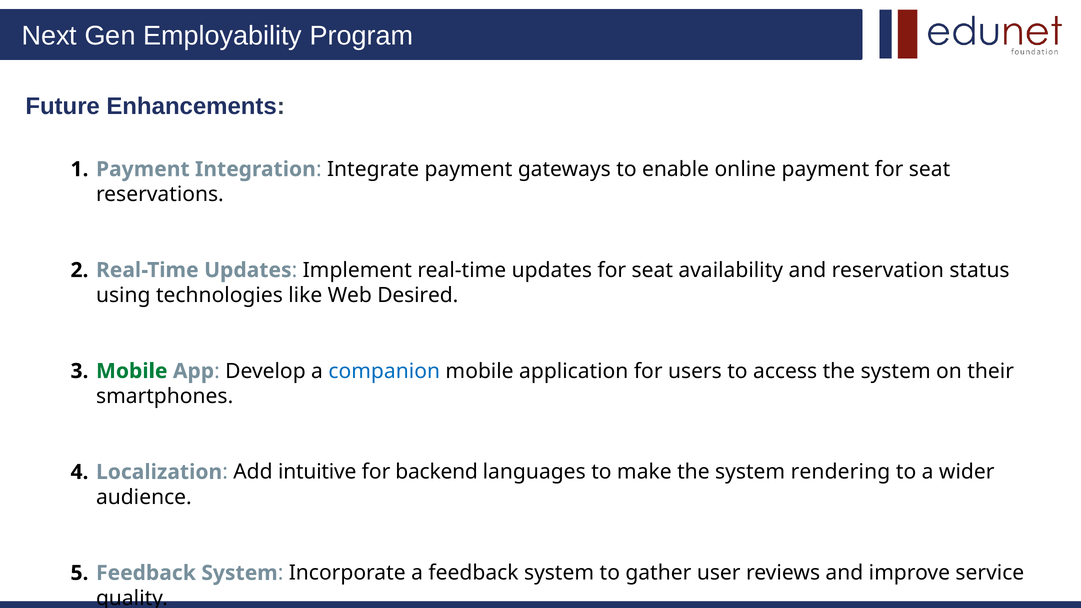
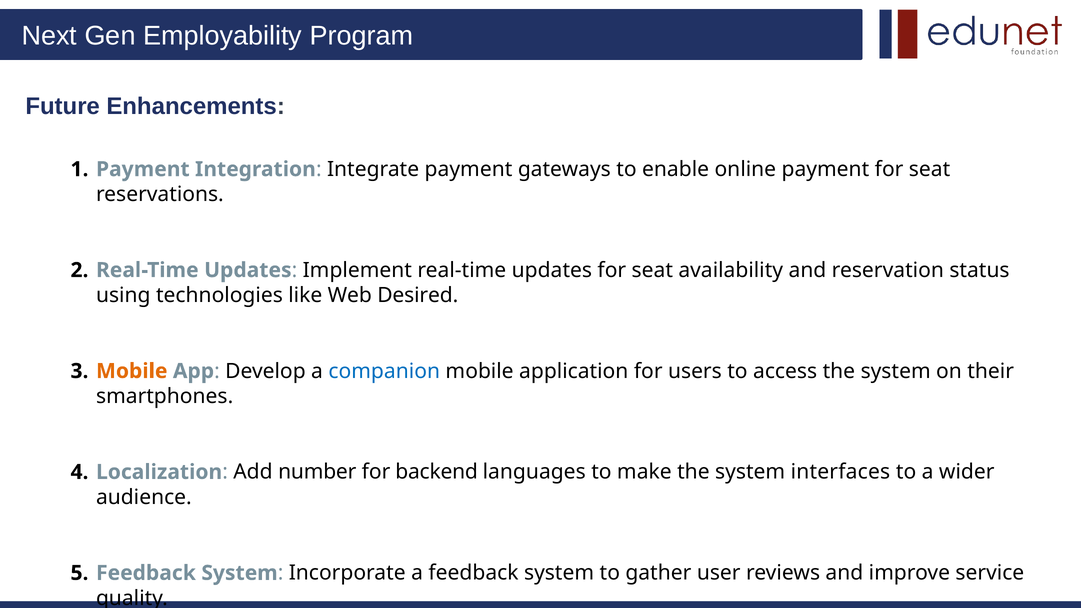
Mobile at (132, 371) colour: green -> orange
intuitive: intuitive -> number
rendering: rendering -> interfaces
